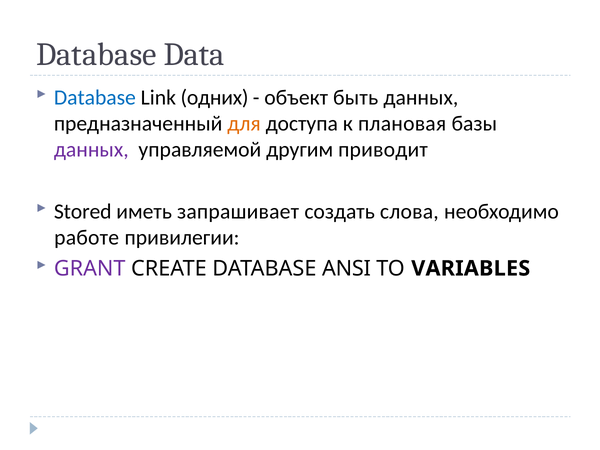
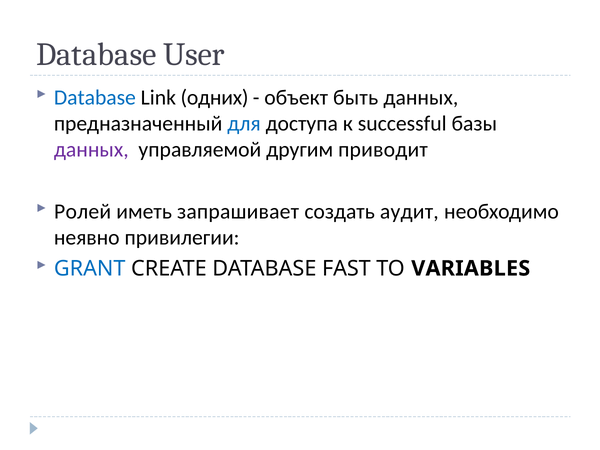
Data: Data -> User
для colour: orange -> blue
плановая: плановая -> successful
Stored: Stored -> Ролей
слова: слова -> аудит
работе: работе -> неявно
GRANT colour: purple -> blue
ANSI: ANSI -> FAST
